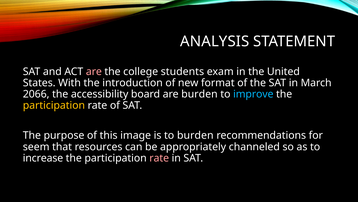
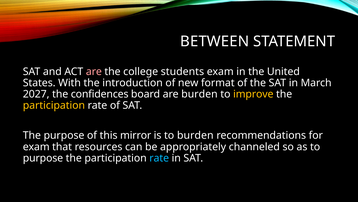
ANALYSIS: ANALYSIS -> BETWEEN
2066: 2066 -> 2027
accessibility: accessibility -> confidences
improve colour: light blue -> yellow
image: image -> mirror
seem at (36, 146): seem -> exam
increase at (43, 158): increase -> purpose
rate at (159, 158) colour: pink -> light blue
